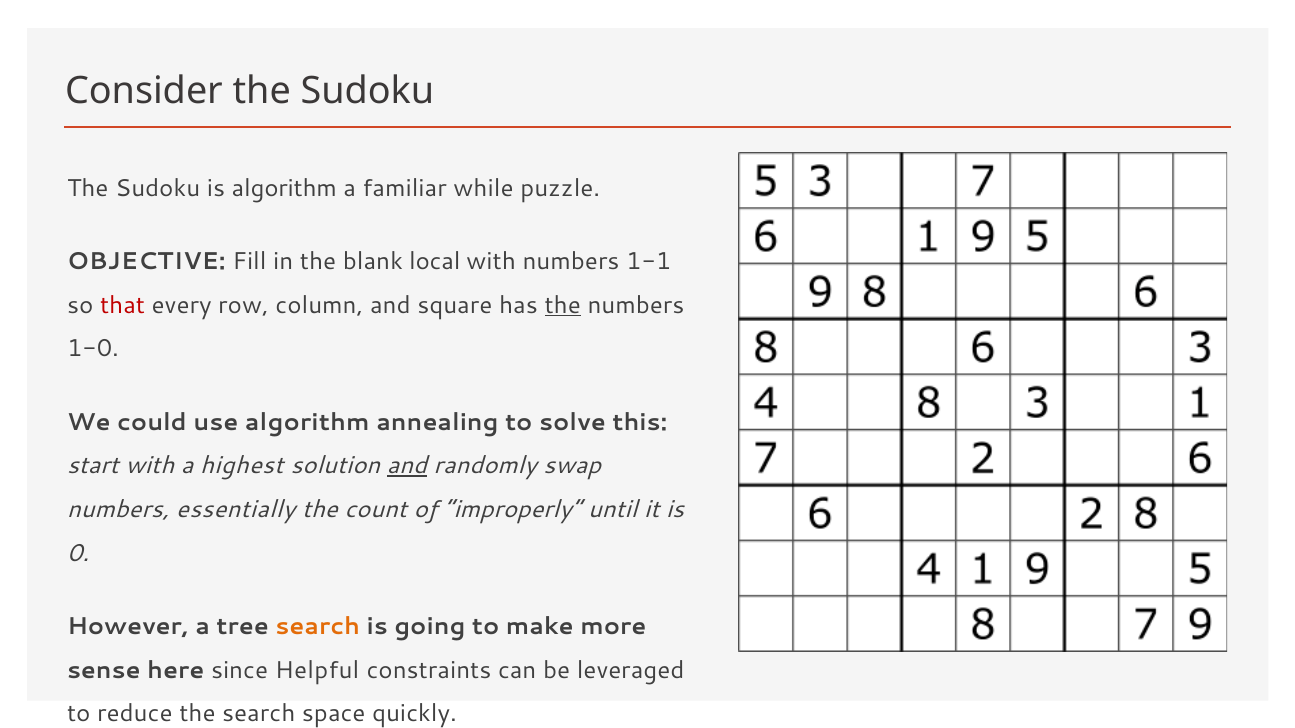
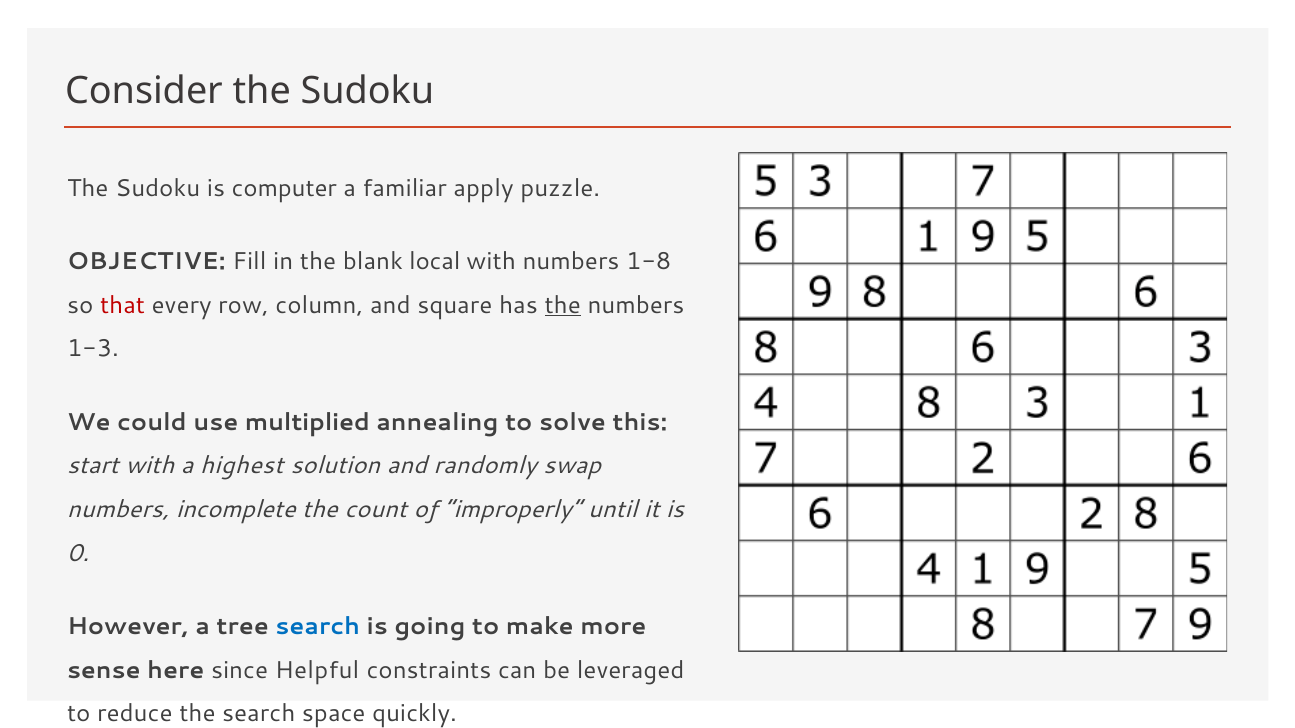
is algorithm: algorithm -> computer
while: while -> apply
1-1: 1-1 -> 1-8
1-0: 1-0 -> 1-3
use algorithm: algorithm -> multiplied
and at (407, 466) underline: present -> none
essentially: essentially -> incomplete
search at (318, 627) colour: orange -> blue
